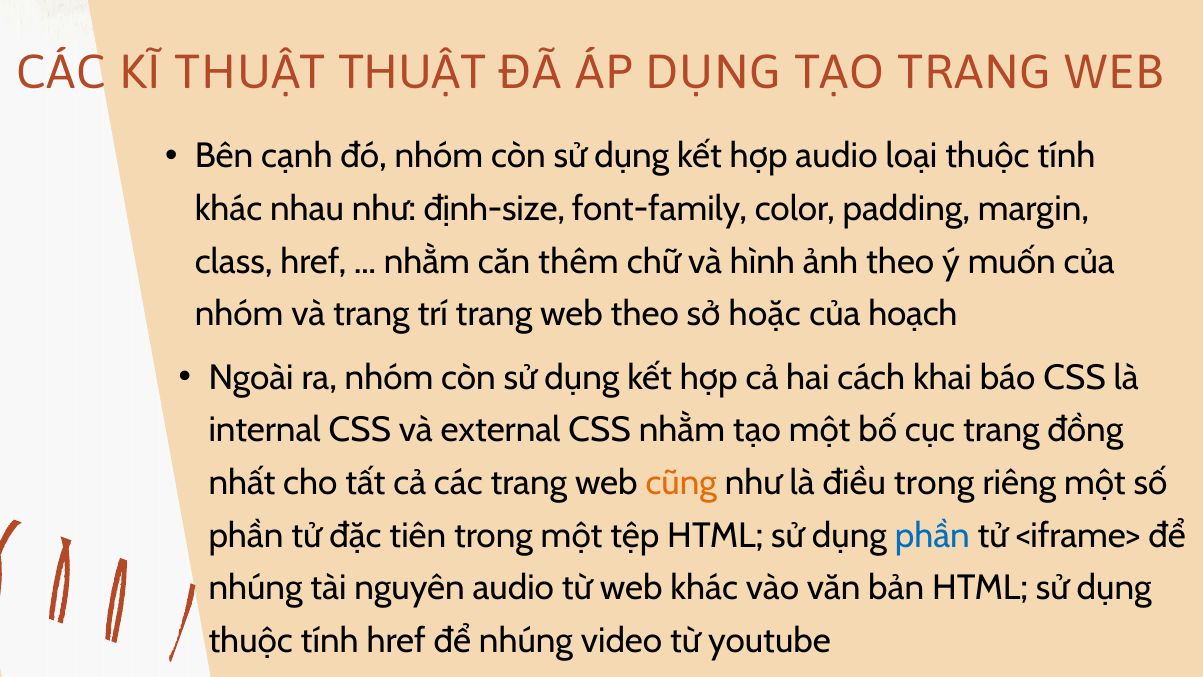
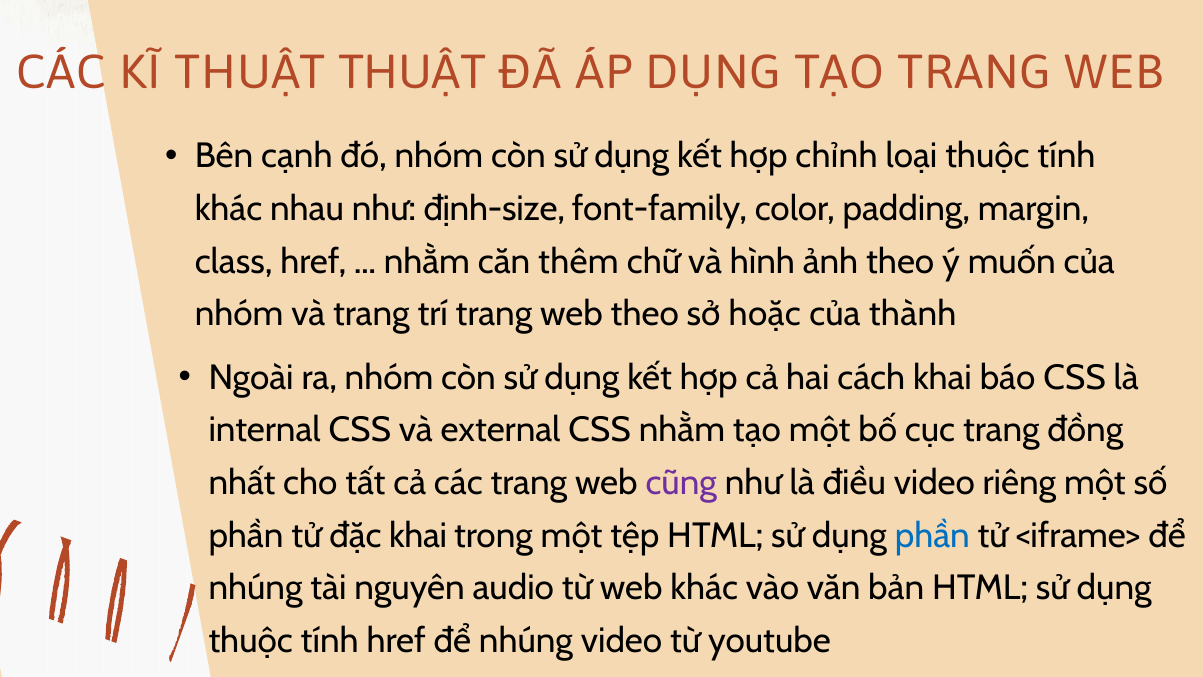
hợp audio: audio -> chỉnh
hoạch: hoạch -> thành
cũng colour: orange -> purple
điều trong: trong -> video
đặc tiên: tiên -> khai
